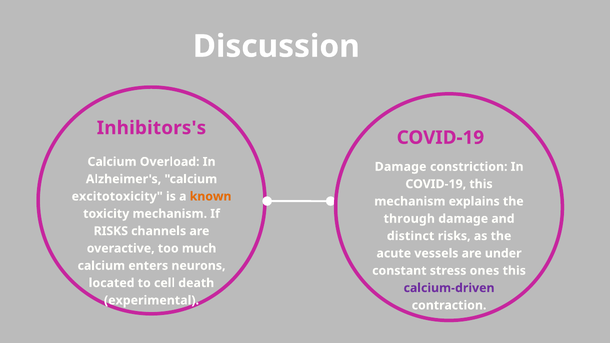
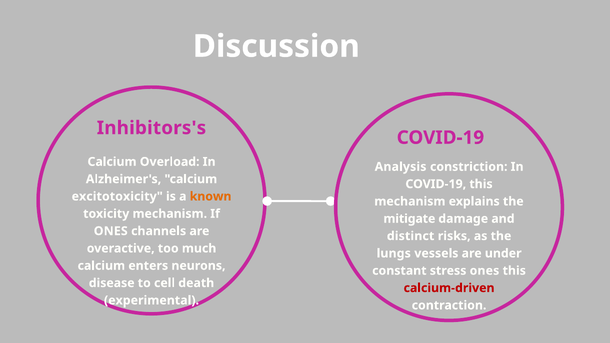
Damage at (401, 167): Damage -> Analysis
through: through -> mitigate
RISKS at (111, 231): RISKS -> ONES
acute: acute -> lungs
located: located -> disease
calcium-driven colour: purple -> red
